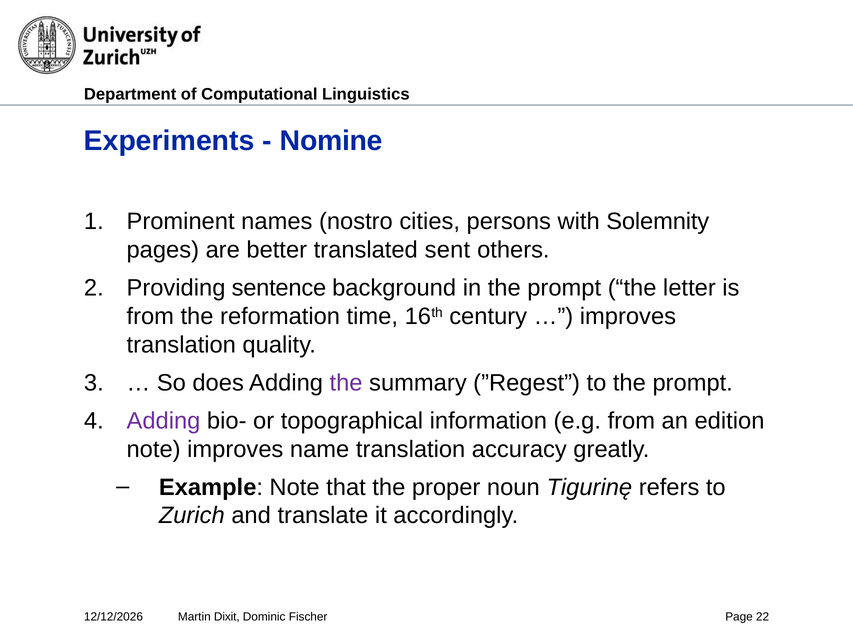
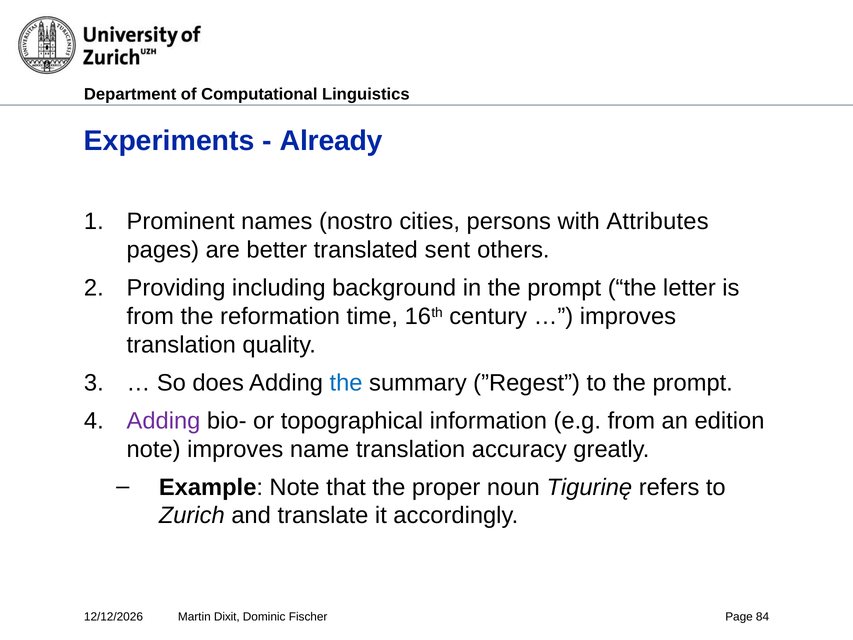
Nomine: Nomine -> Already
Solemnity: Solemnity -> Attributes
sentence: sentence -> including
the at (346, 383) colour: purple -> blue
22: 22 -> 84
